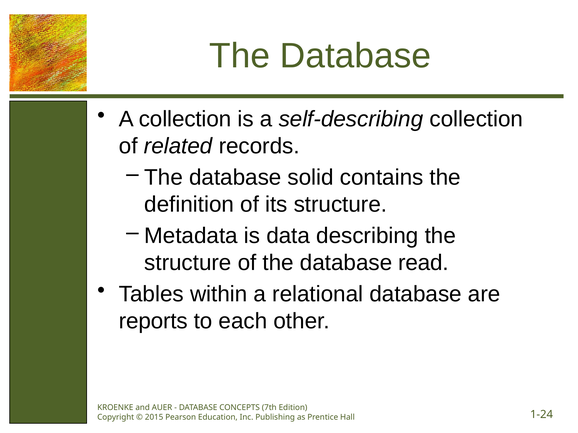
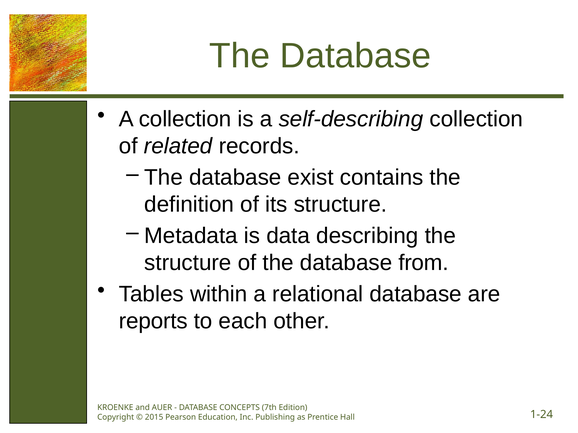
solid: solid -> exist
read: read -> from
